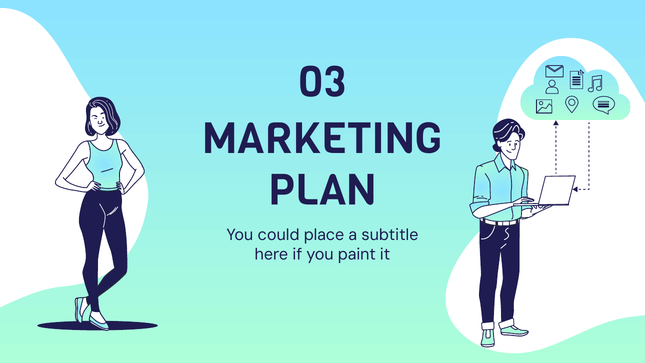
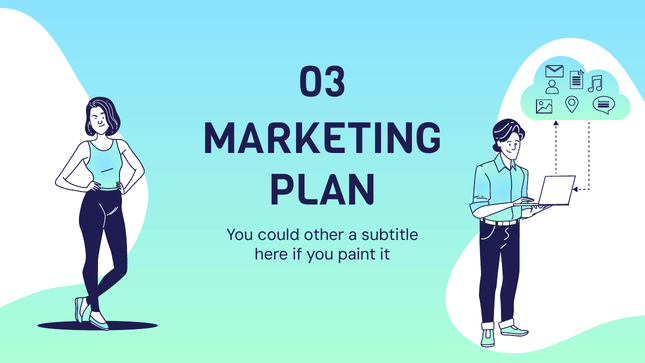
place: place -> other
